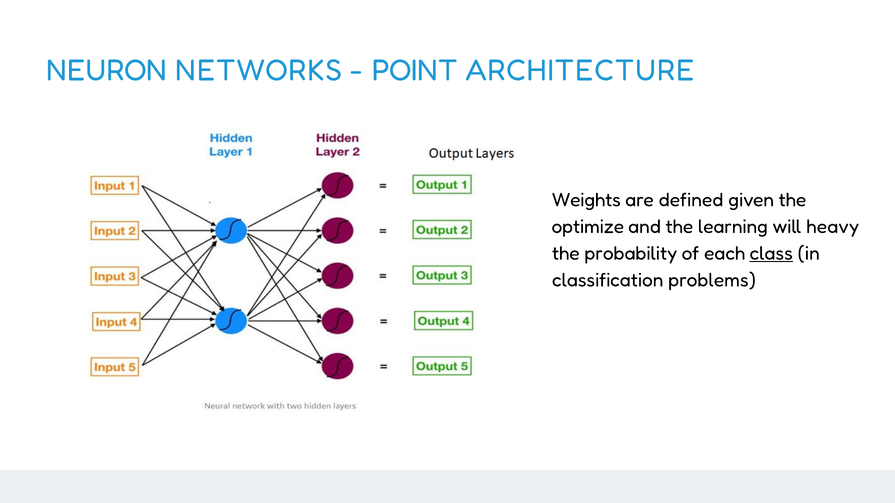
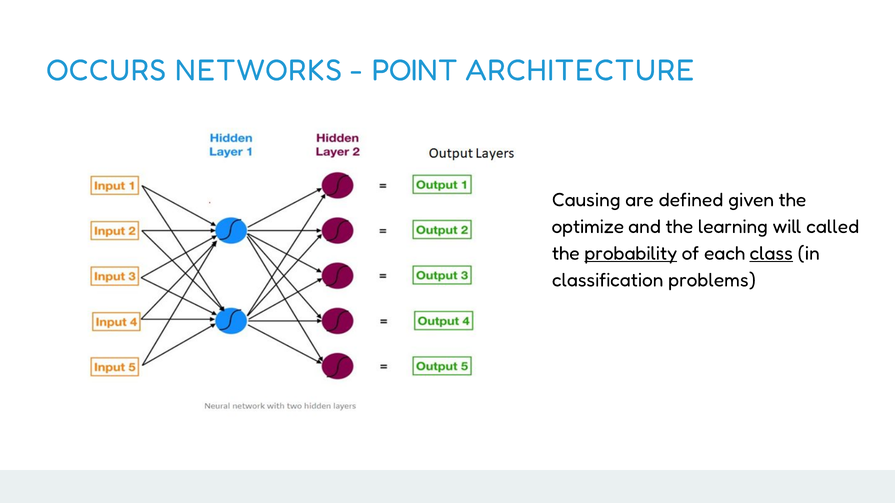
NEURON: NEURON -> OCCURS
Weights: Weights -> Causing
heavy: heavy -> called
probability underline: none -> present
